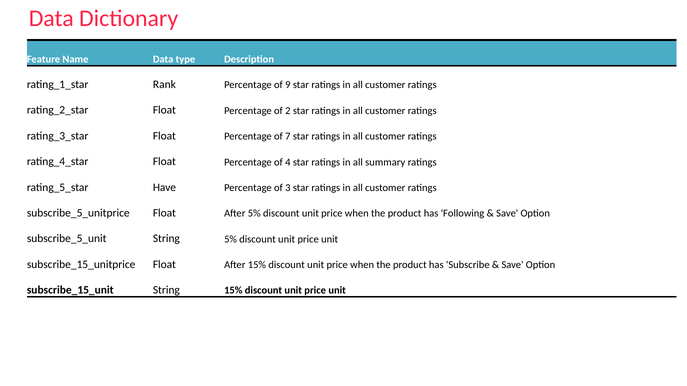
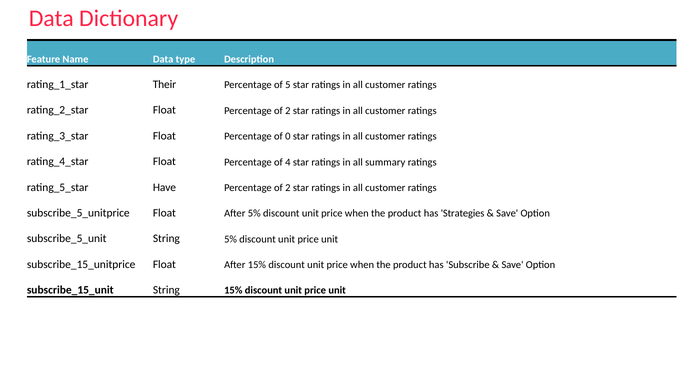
Rank: Rank -> Their
9: 9 -> 5
7: 7 -> 0
3 at (288, 188): 3 -> 2
Following: Following -> Strategies
